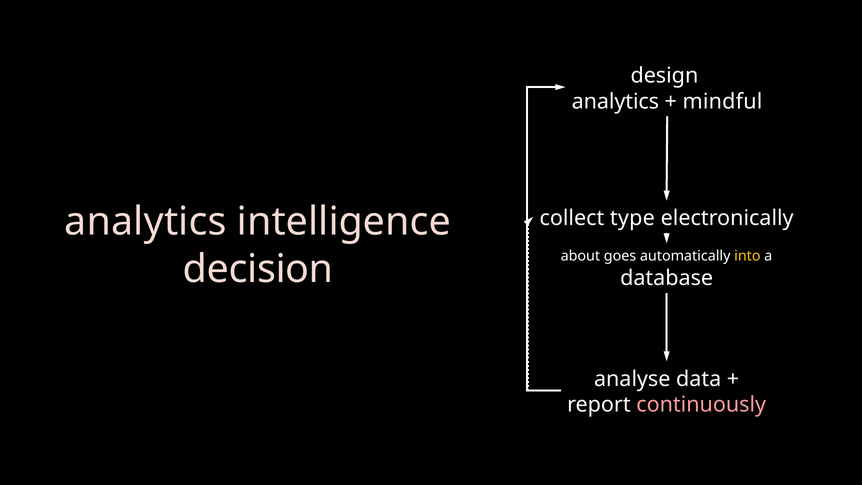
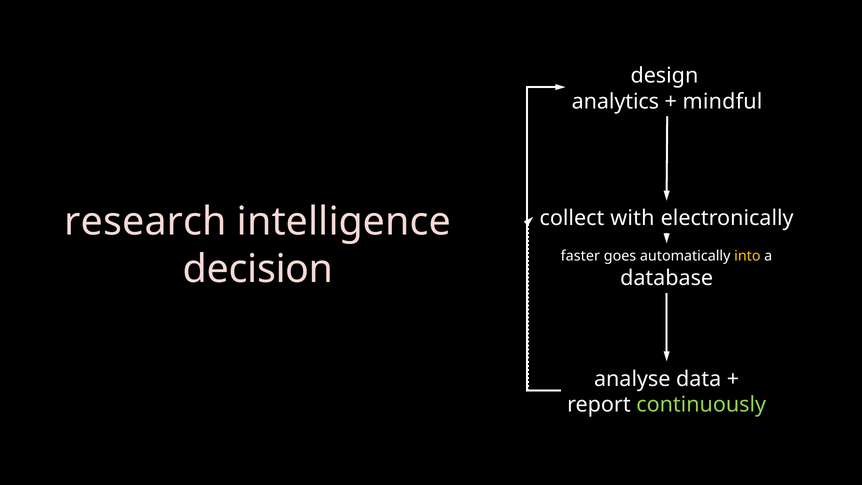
analytics at (146, 222): analytics -> research
type: type -> with
about: about -> faster
continuously colour: pink -> light green
